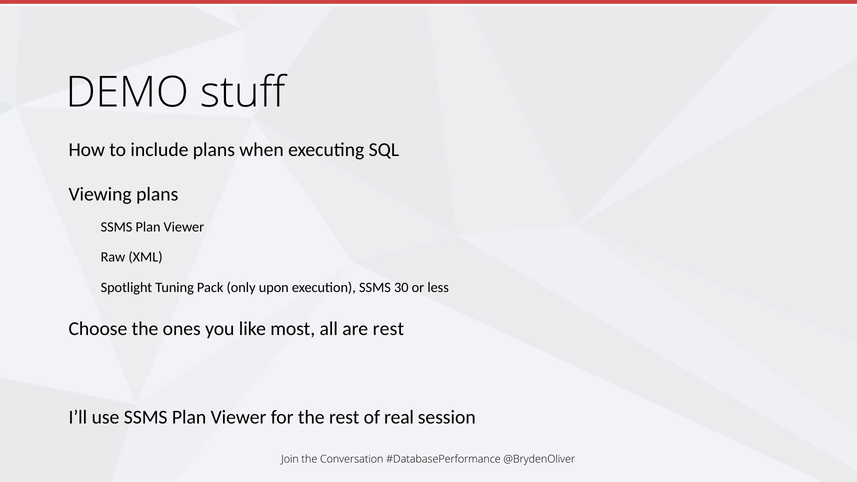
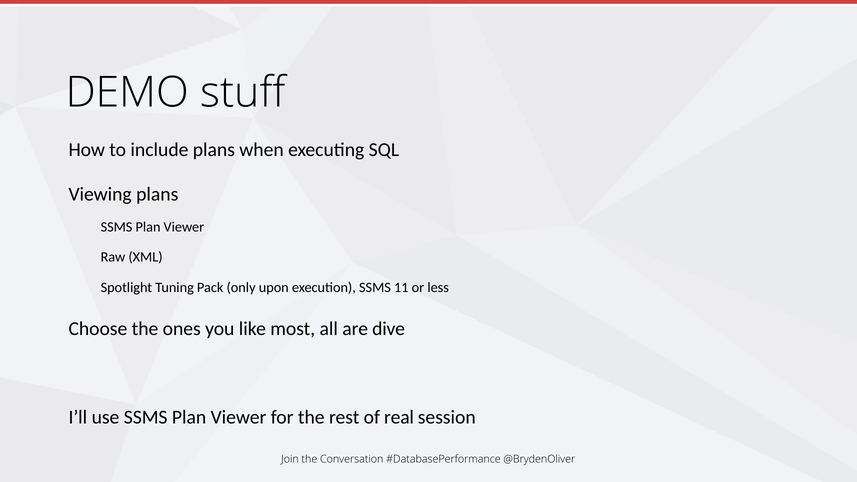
30: 30 -> 11
are rest: rest -> dive
